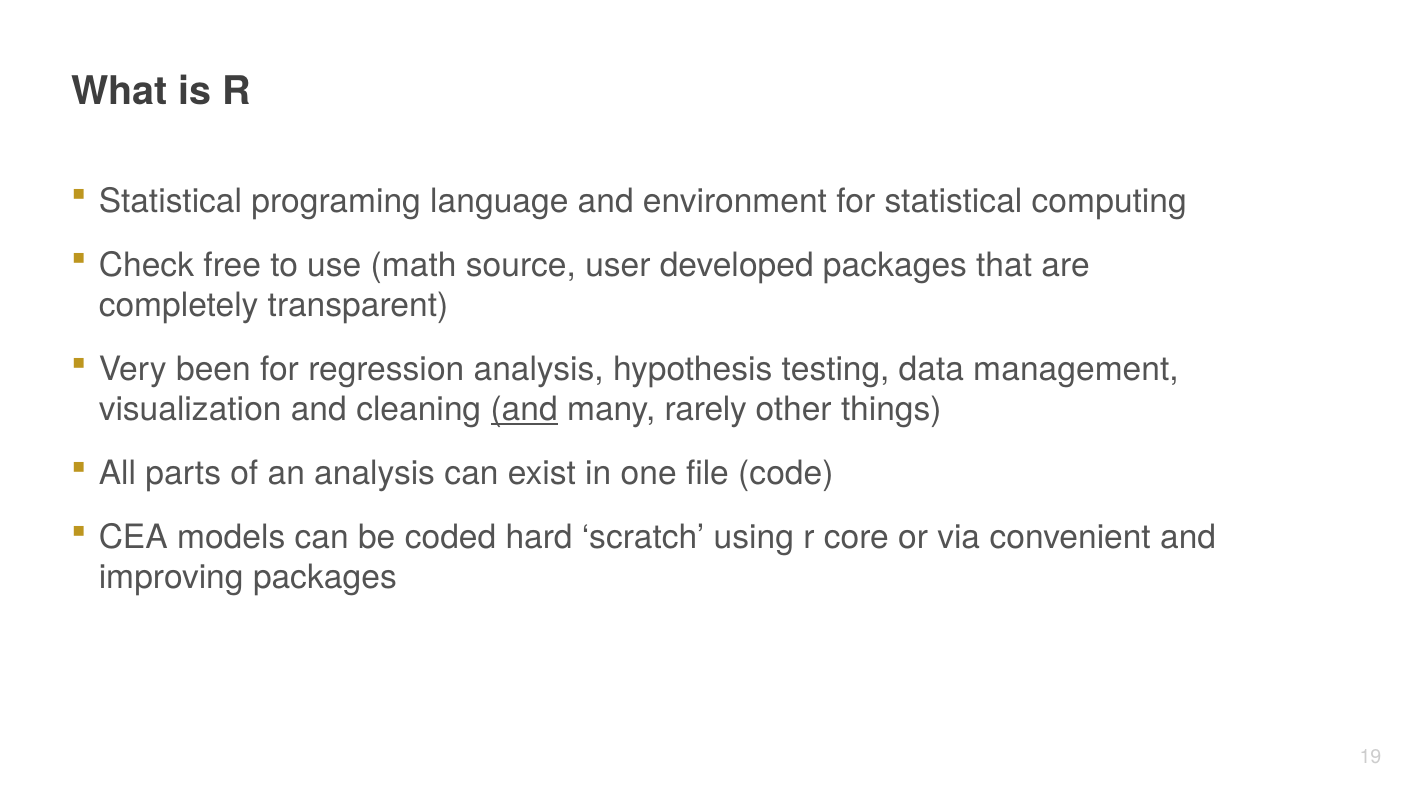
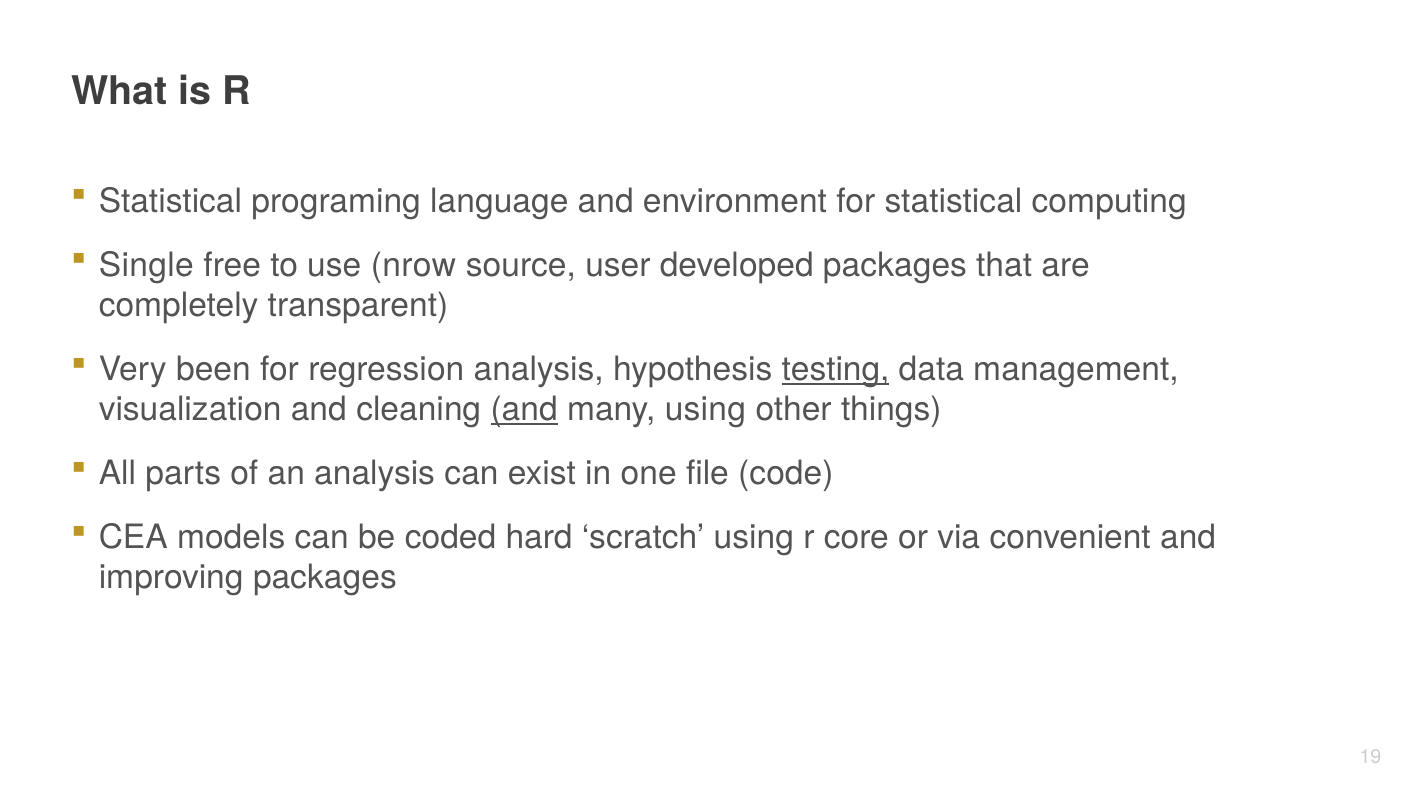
Check: Check -> Single
math: math -> nrow
testing underline: none -> present
many rarely: rarely -> using
